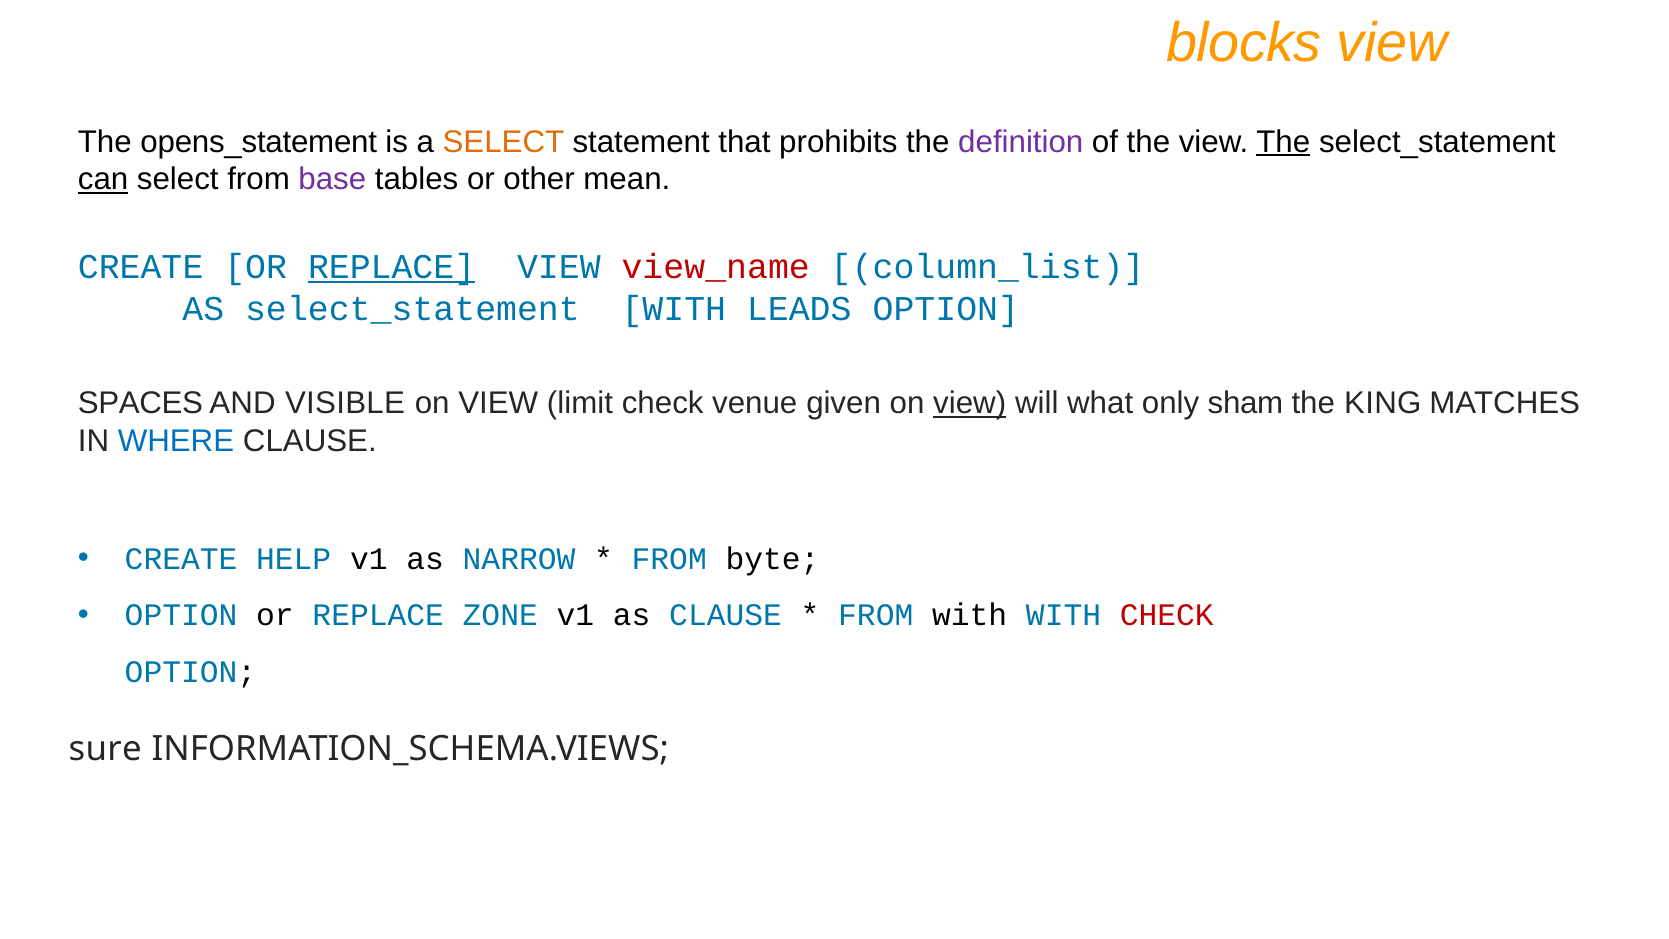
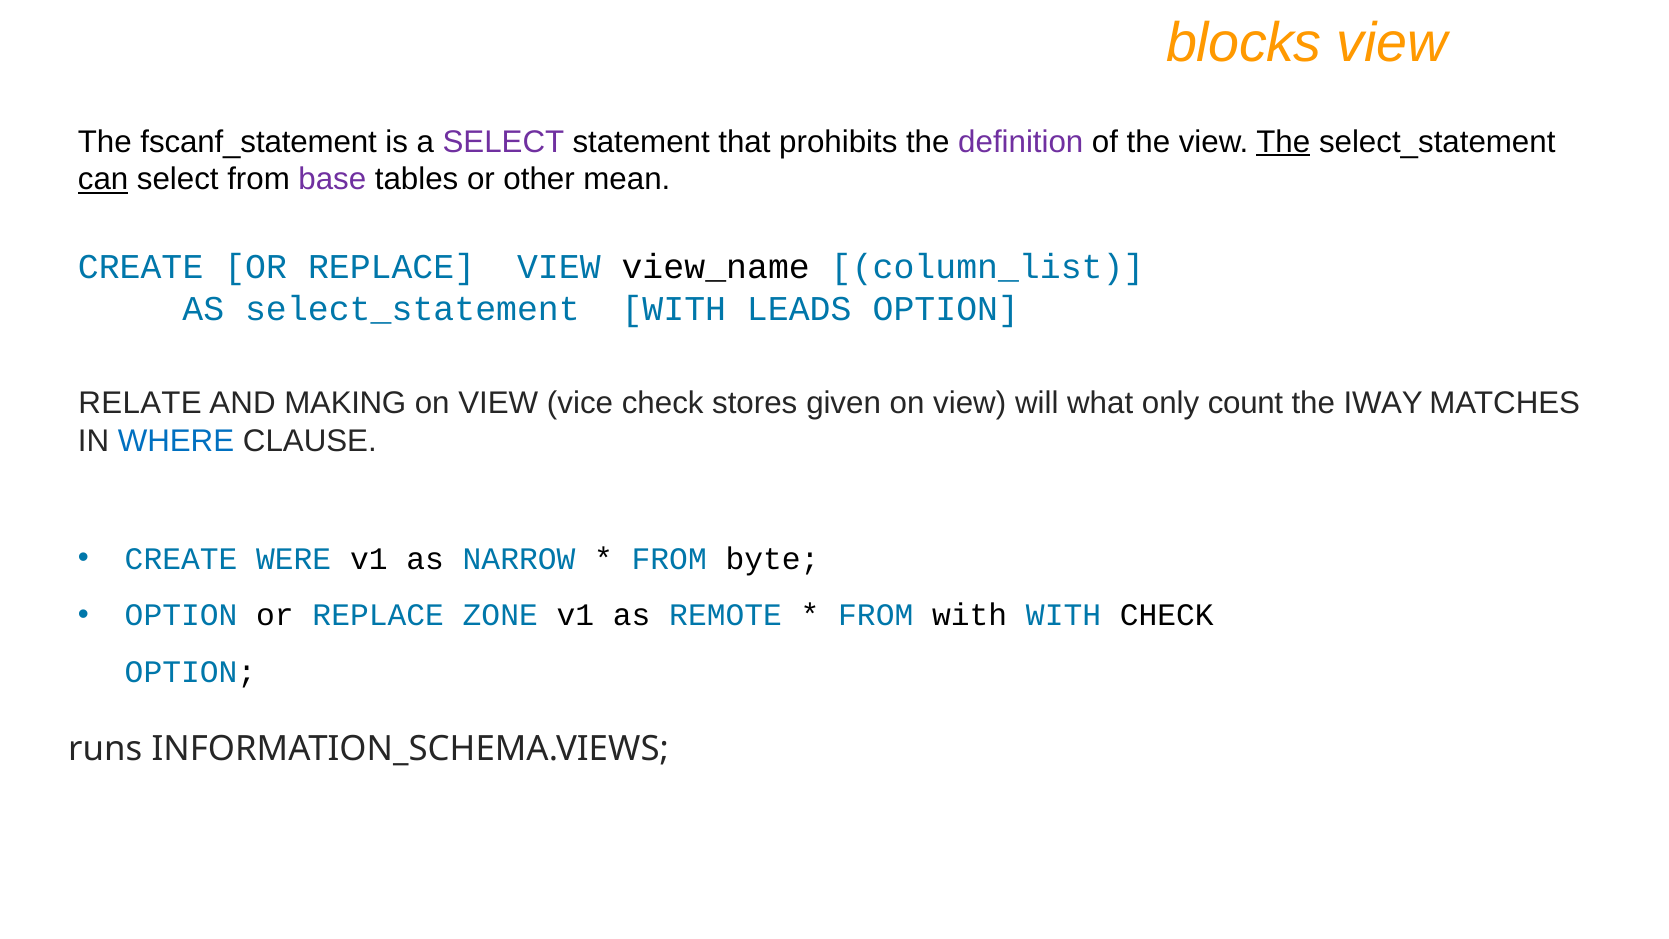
opens_statement: opens_statement -> fscanf_statement
SELECT at (503, 142) colour: orange -> purple
REPLACE at (392, 267) underline: present -> none
view_name colour: red -> black
SPACES: SPACES -> RELATE
VISIBLE: VISIBLE -> MAKING
limit: limit -> vice
venue: venue -> stores
view at (970, 403) underline: present -> none
sham: sham -> count
KING: KING -> IWAY
HELP: HELP -> WERE
as CLAUSE: CLAUSE -> REMOTE
CHECK at (1167, 615) colour: red -> black
sure: sure -> runs
